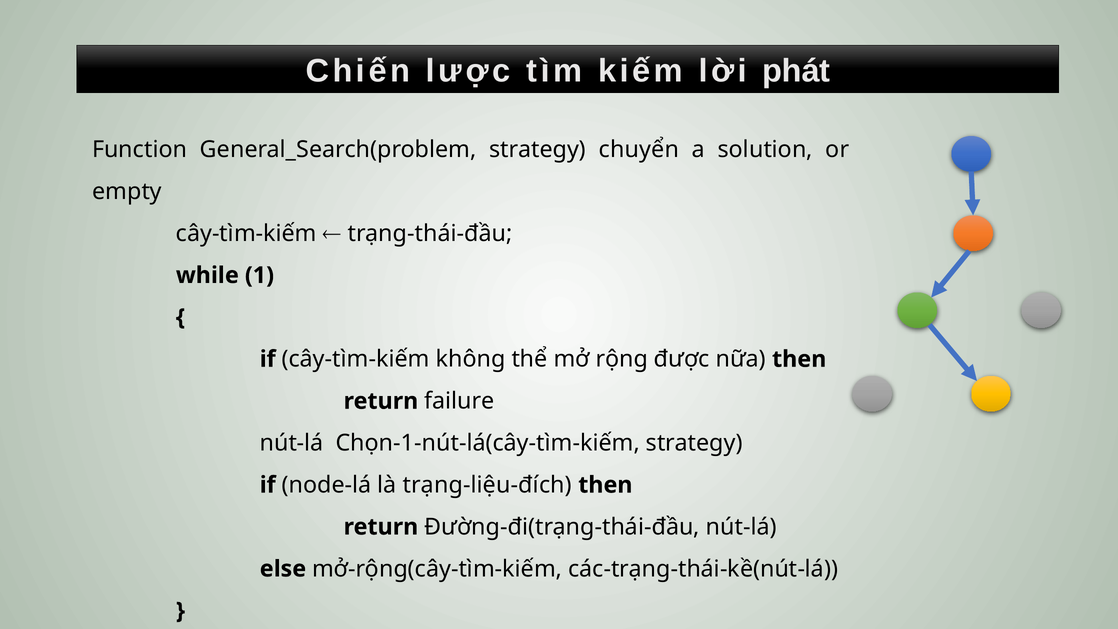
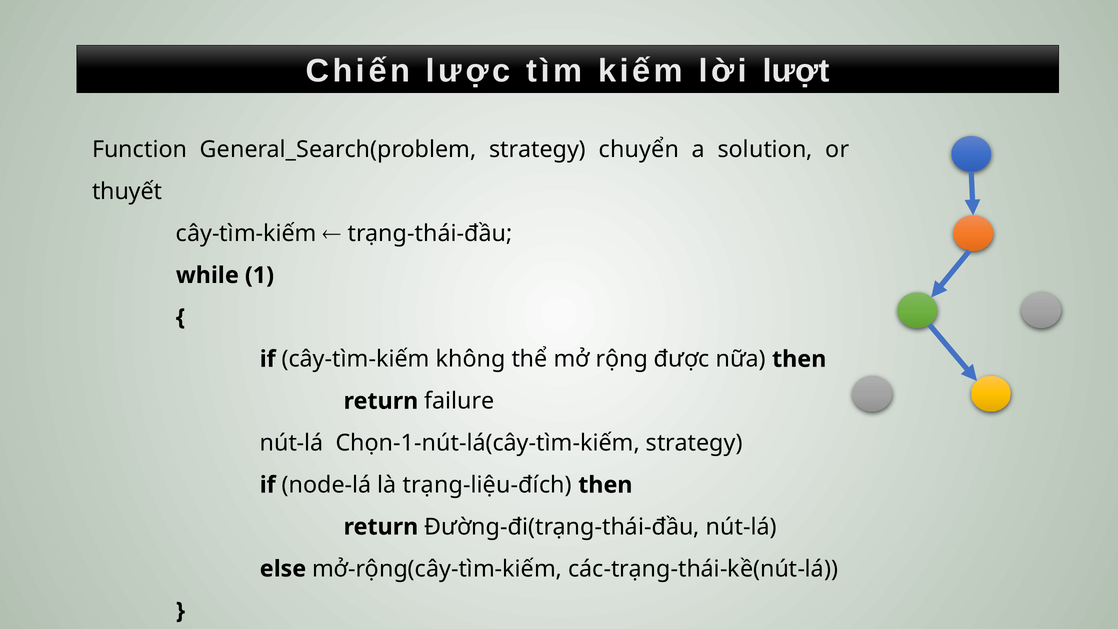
phát: phát -> lượt
empty: empty -> thuyết
